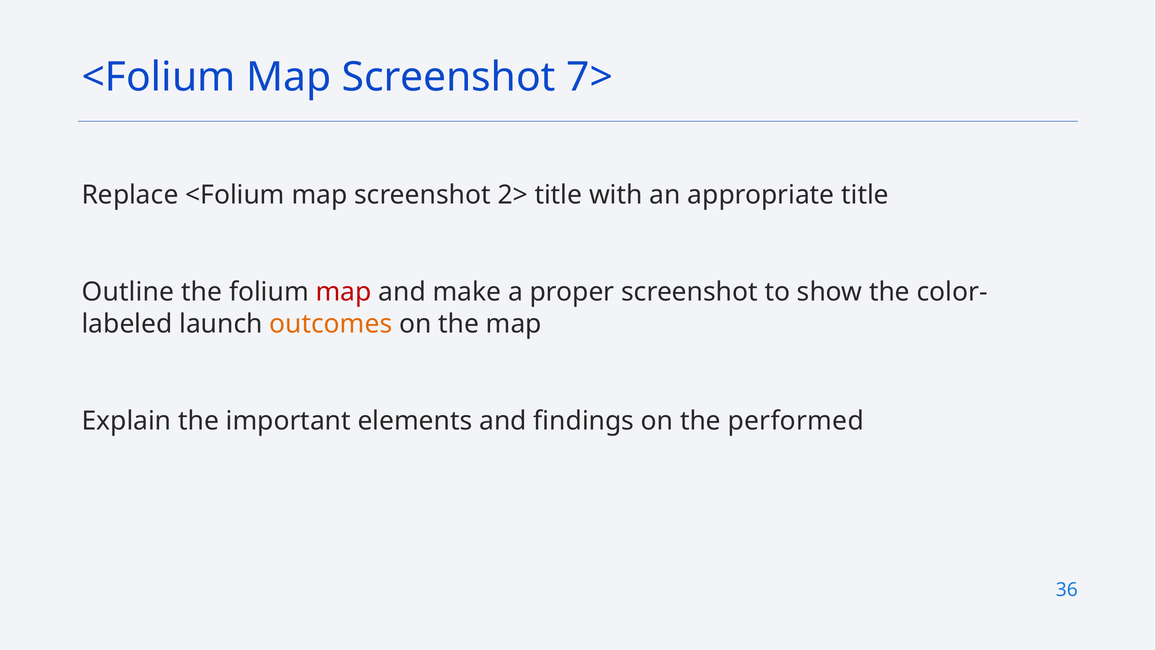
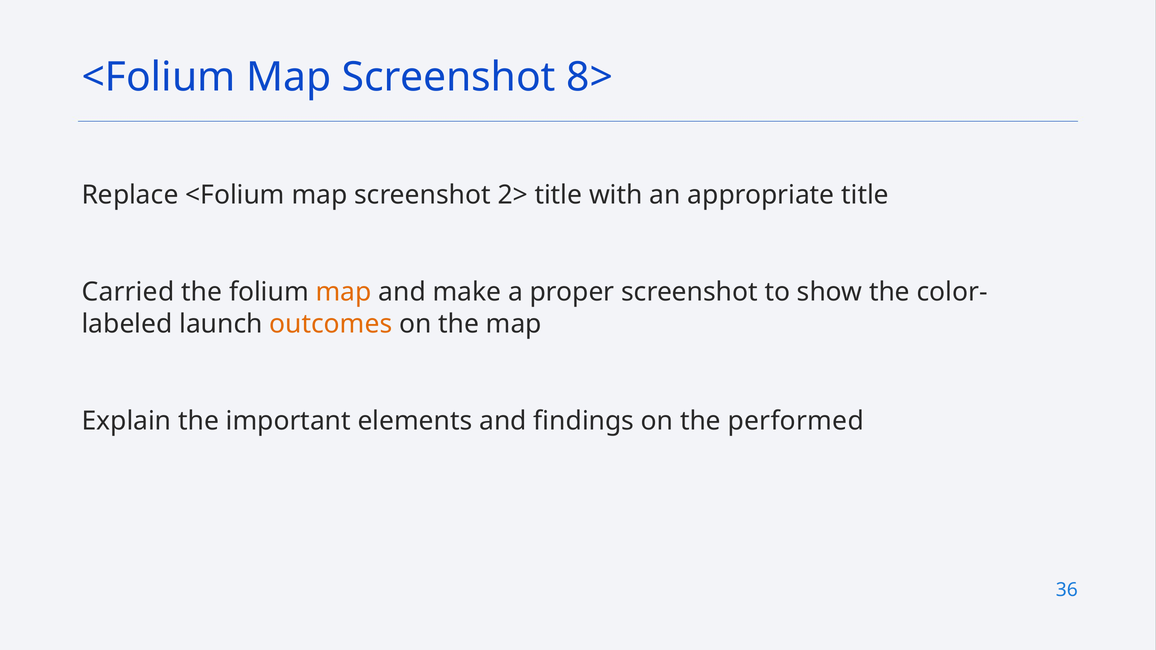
7>: 7> -> 8>
Outline: Outline -> Carried
map at (344, 292) colour: red -> orange
